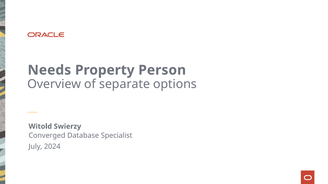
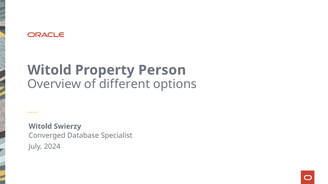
Needs at (49, 70): Needs -> Witold
separate: separate -> different
